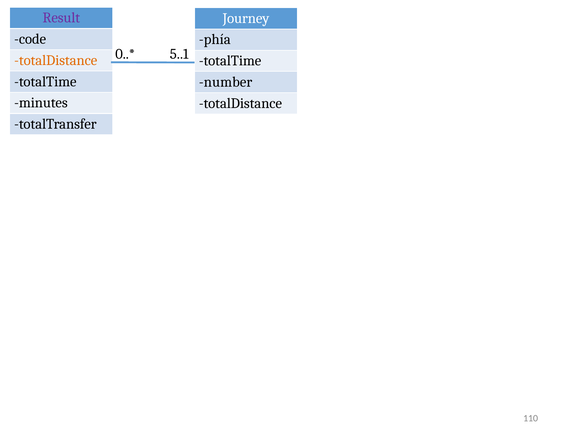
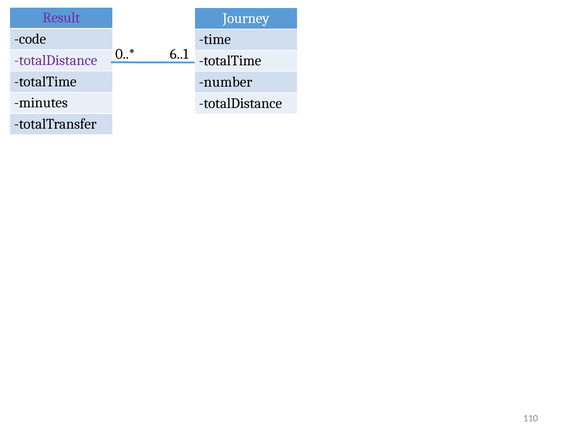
phía: phía -> time
5..1: 5..1 -> 6..1
totalDistance at (56, 60) colour: orange -> purple
